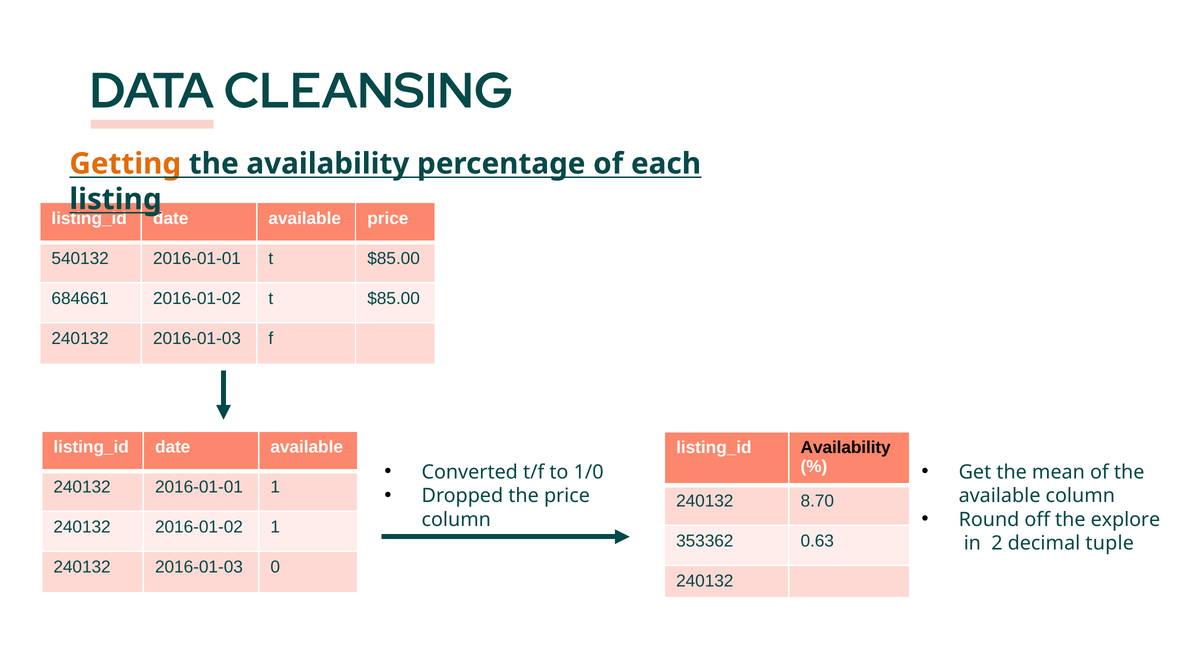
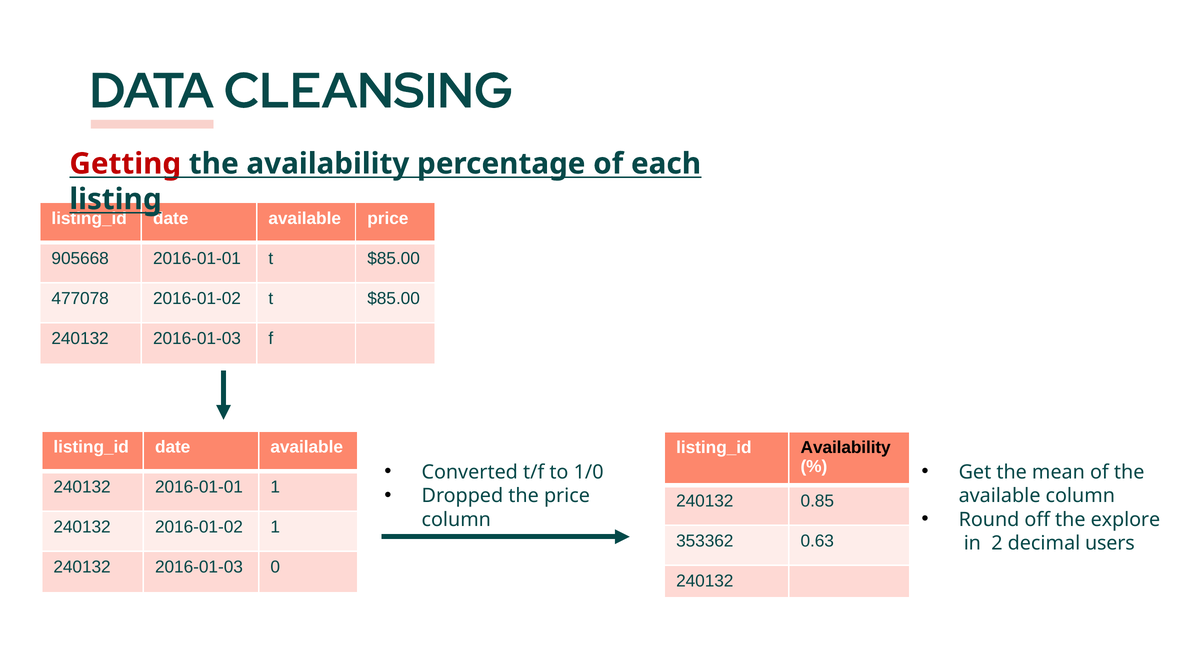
Getting colour: orange -> red
540132: 540132 -> 905668
684661: 684661 -> 477078
8.70: 8.70 -> 0.85
tuple: tuple -> users
